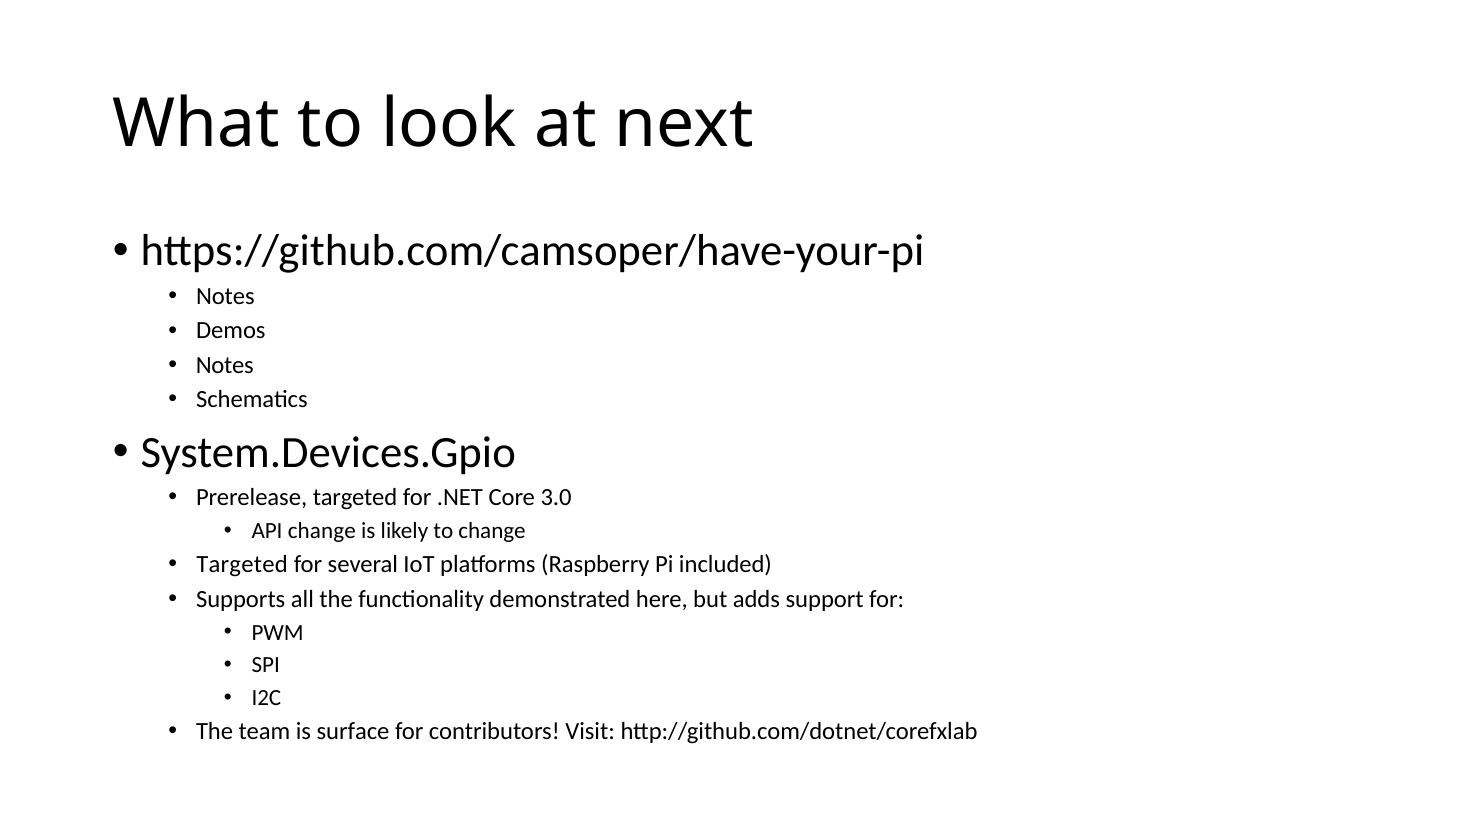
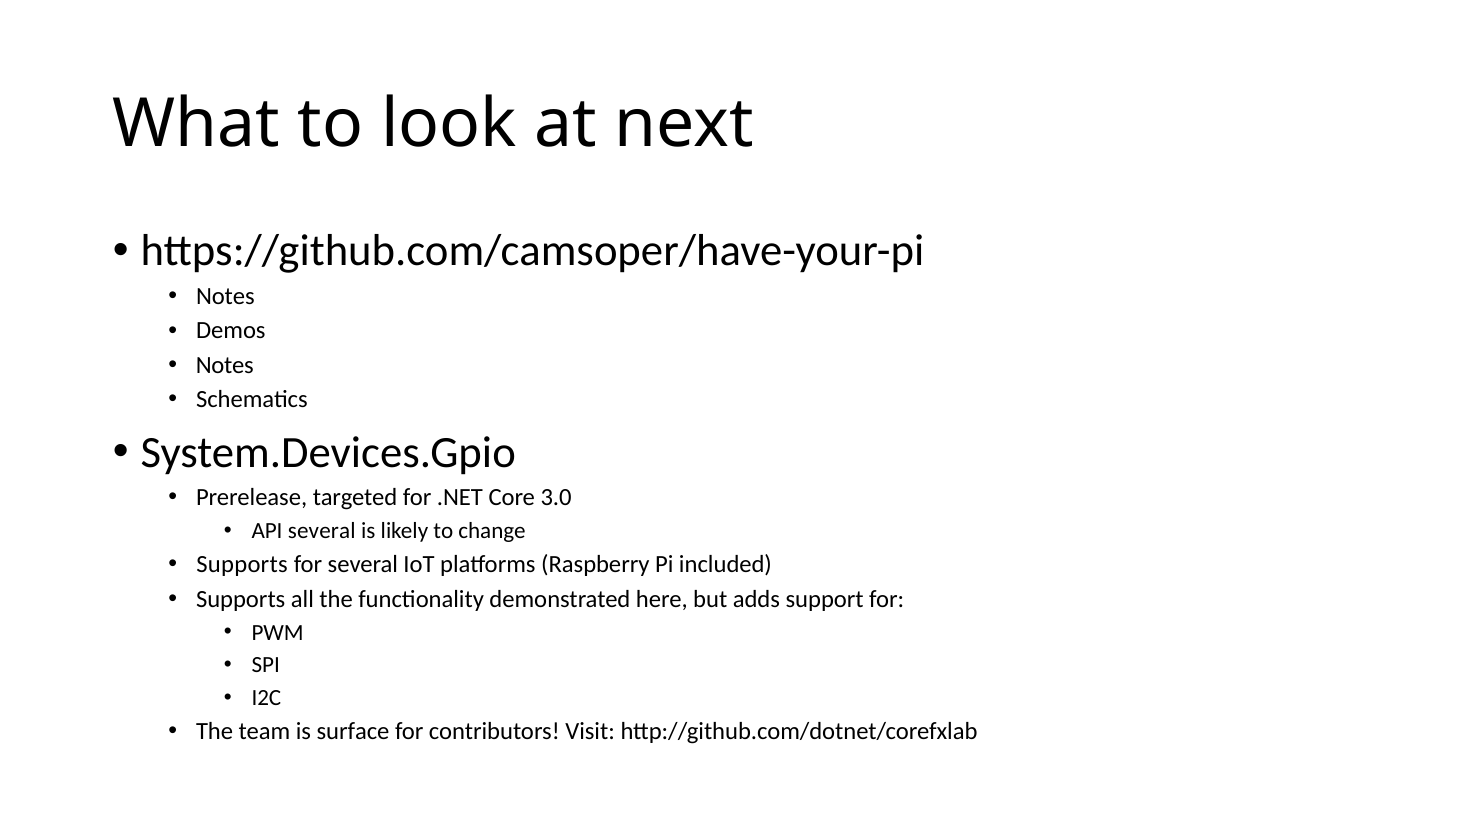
API change: change -> several
Targeted at (242, 564): Targeted -> Supports
